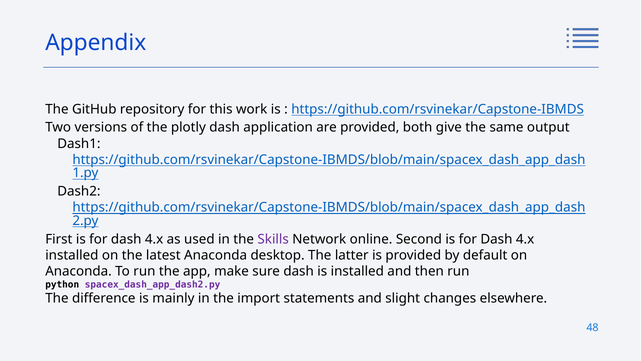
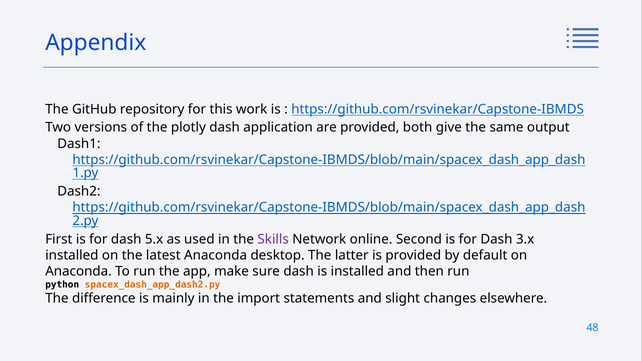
4.x at (154, 239): 4.x -> 5.x
4.x at (525, 239): 4.x -> 3.x
spacex_dash_app_dash2.py colour: purple -> orange
